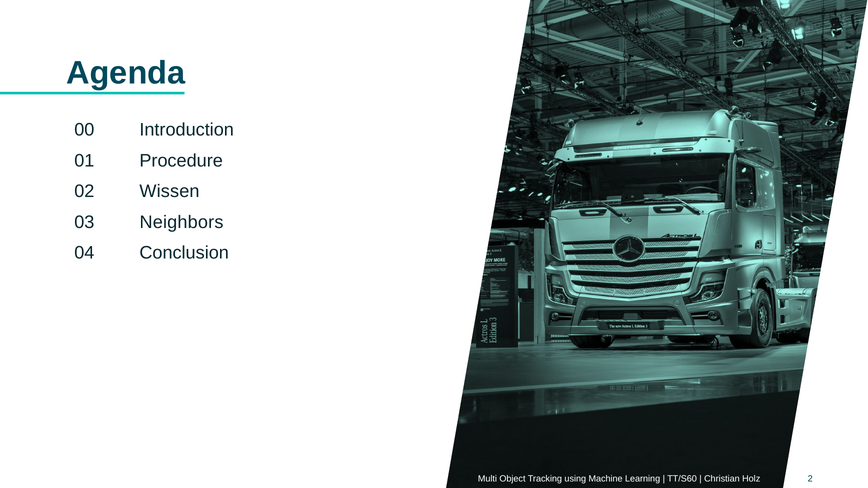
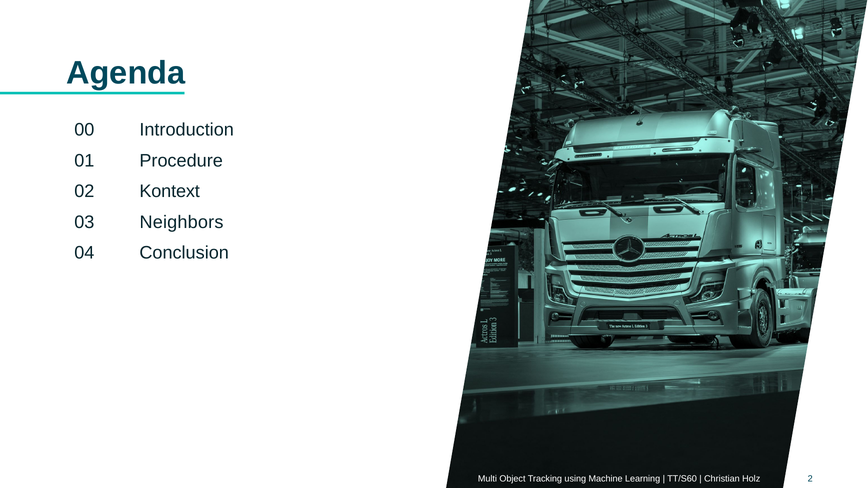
Wissen: Wissen -> Kontext
